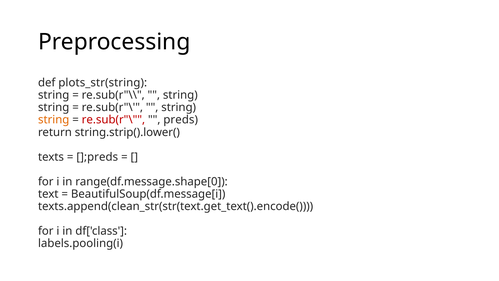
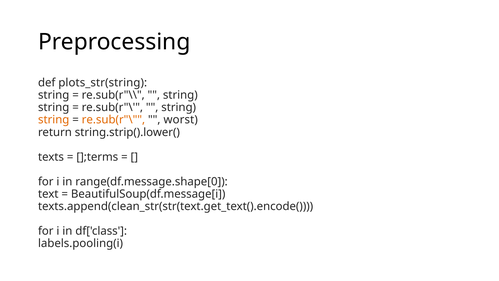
re.sub(r"\ at (113, 120) colour: red -> orange
preds: preds -> worst
];preds: ];preds -> ];terms
